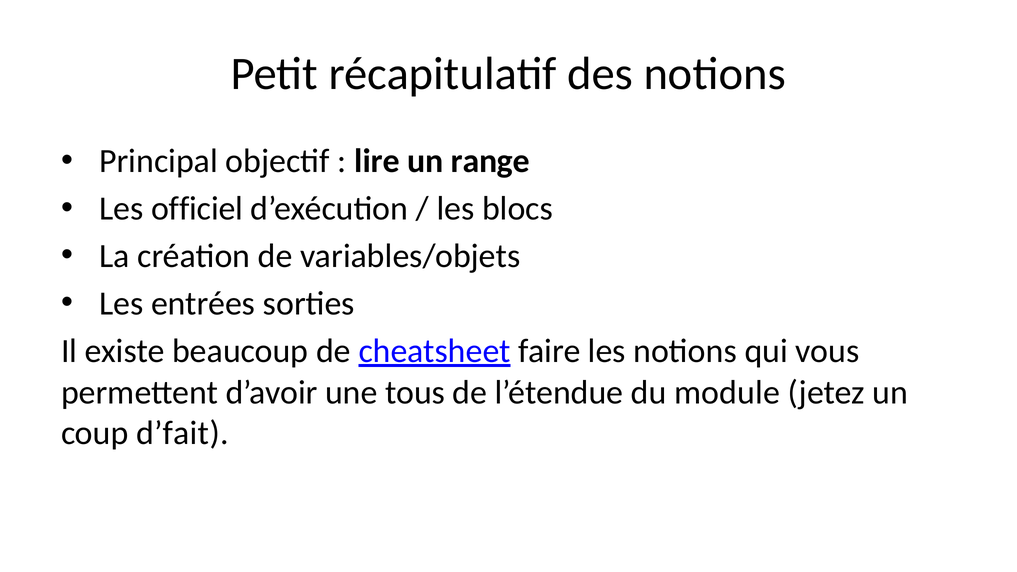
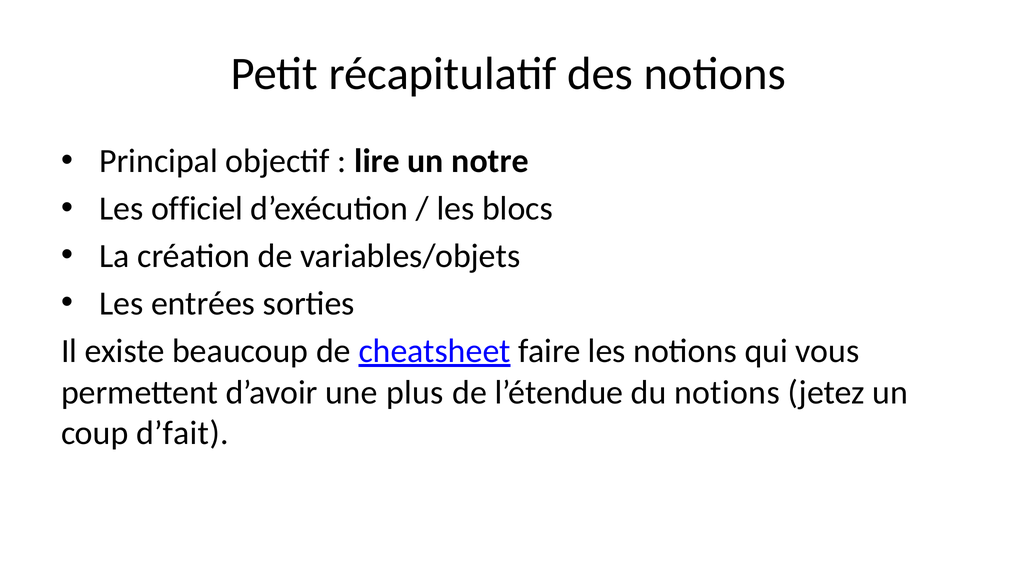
range: range -> notre
tous: tous -> plus
du module: module -> notions
